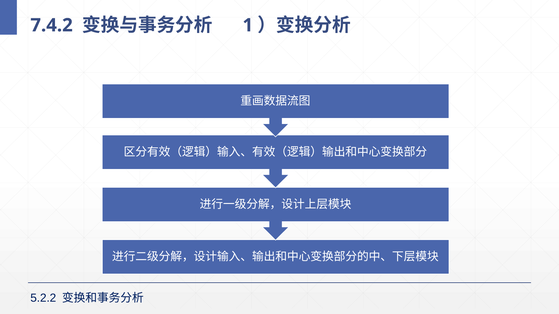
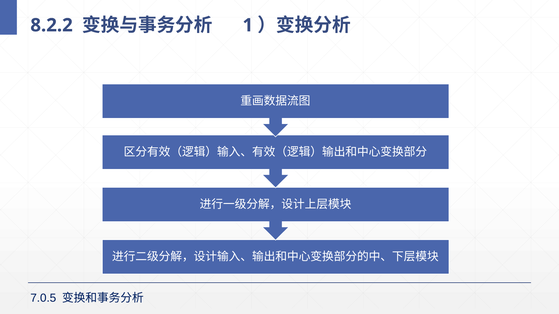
7.4.2: 7.4.2 -> 8.2.2
5.2.2: 5.2.2 -> 7.0.5
